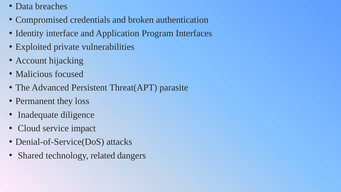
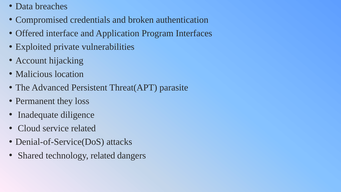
Identity: Identity -> Offered
focused: focused -> location
service impact: impact -> related
